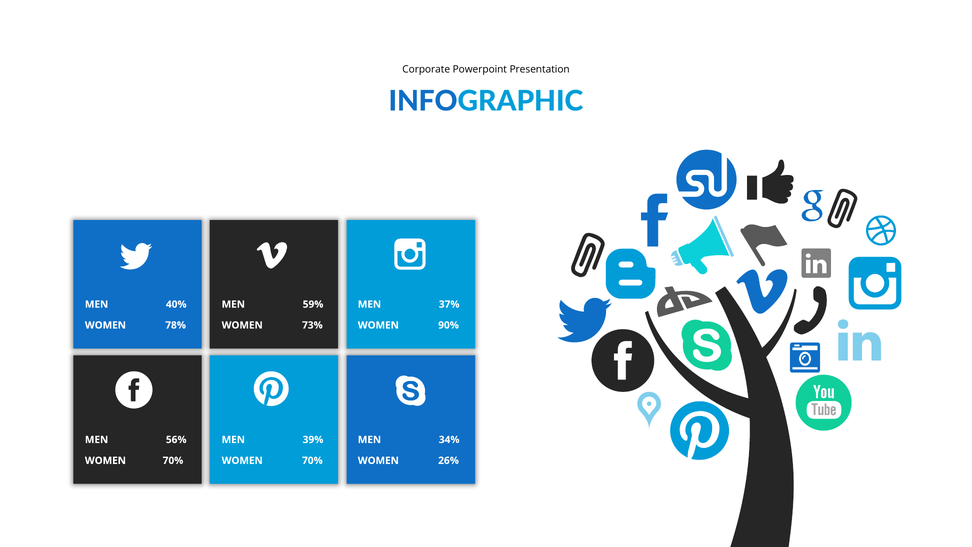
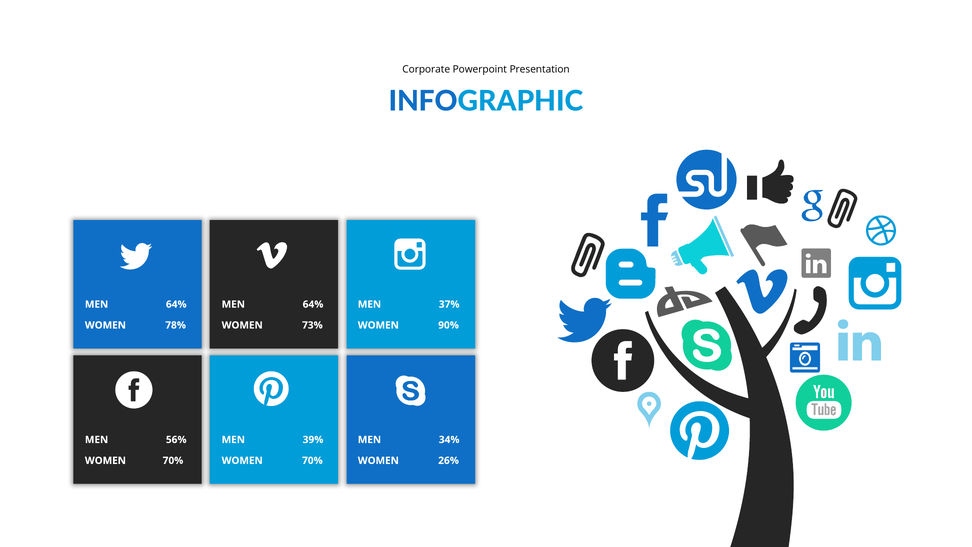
40% at (176, 304): 40% -> 64%
59% at (313, 304): 59% -> 64%
